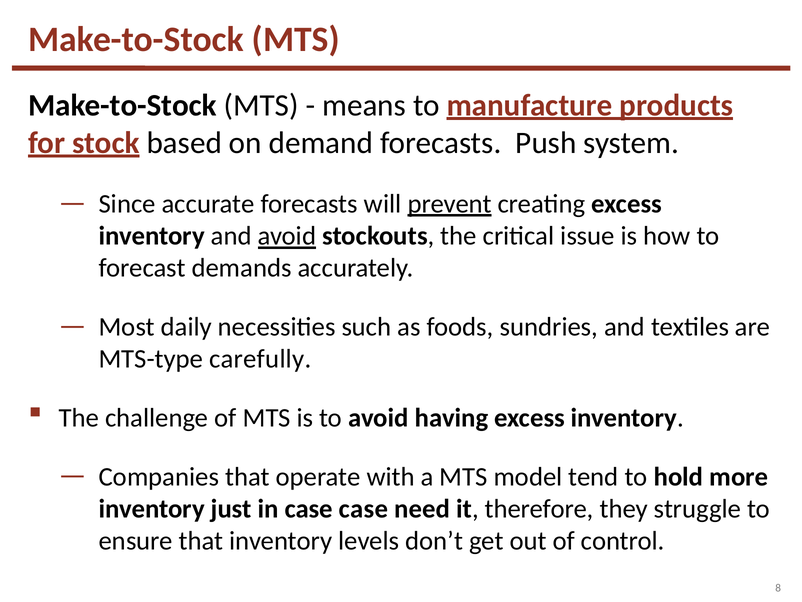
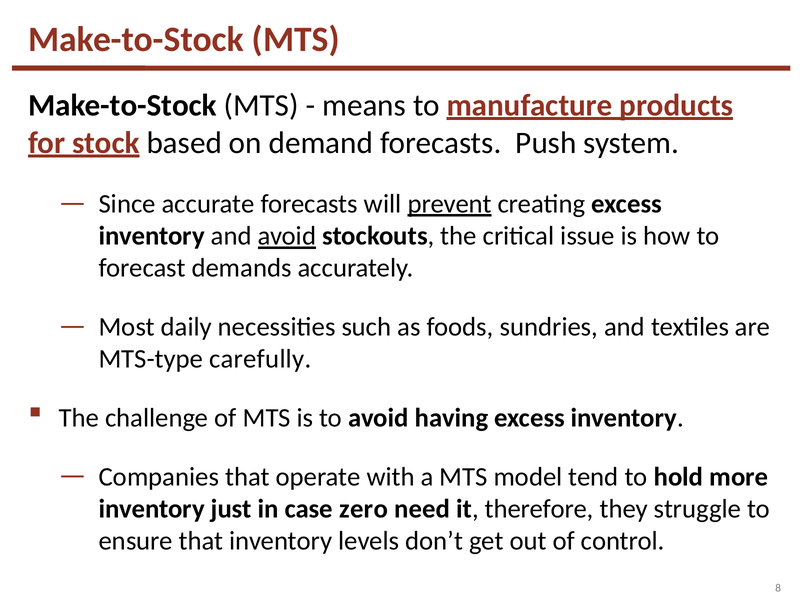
case case: case -> zero
